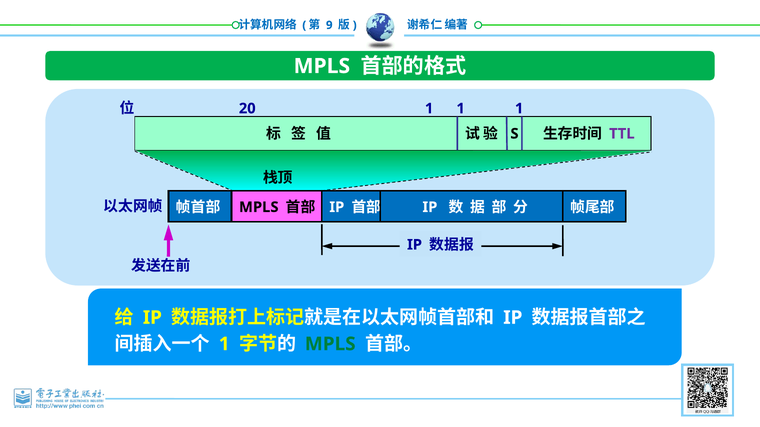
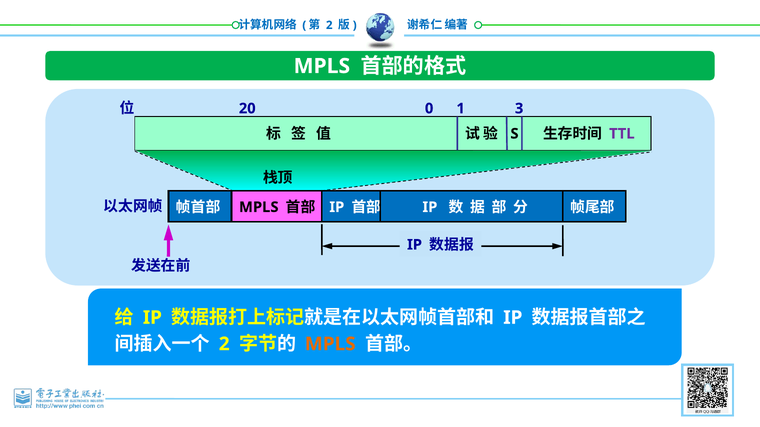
9 at (329, 25): 9 -> 2
20 1: 1 -> 0
1 at (519, 109): 1 -> 3
1 at (224, 344): 1 -> 2
MPLS at (330, 344) colour: green -> orange
